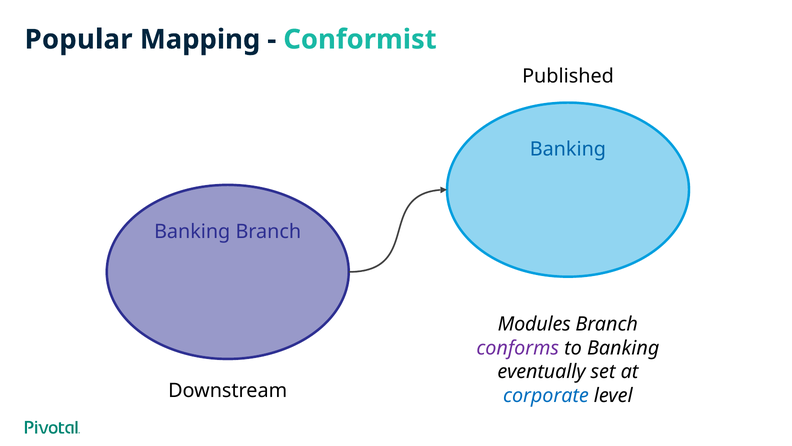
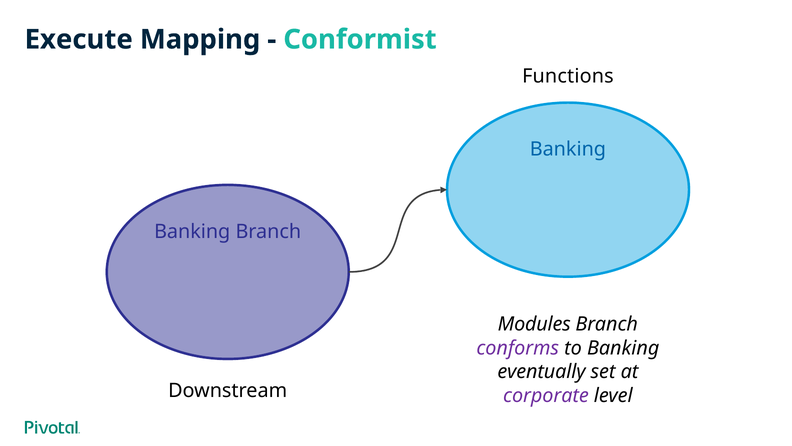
Popular: Popular -> Execute
Published: Published -> Functions
corporate colour: blue -> purple
